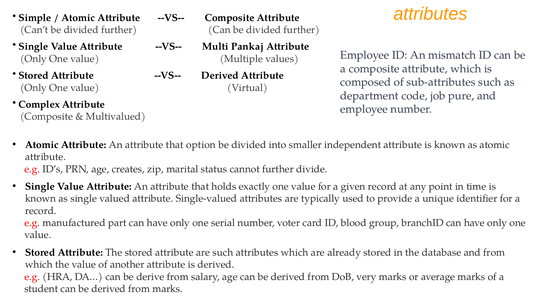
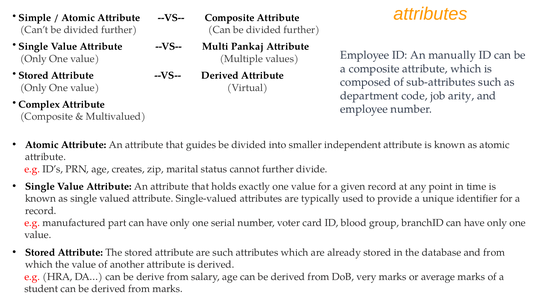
mismatch: mismatch -> manually
pure: pure -> arity
option: option -> guides
